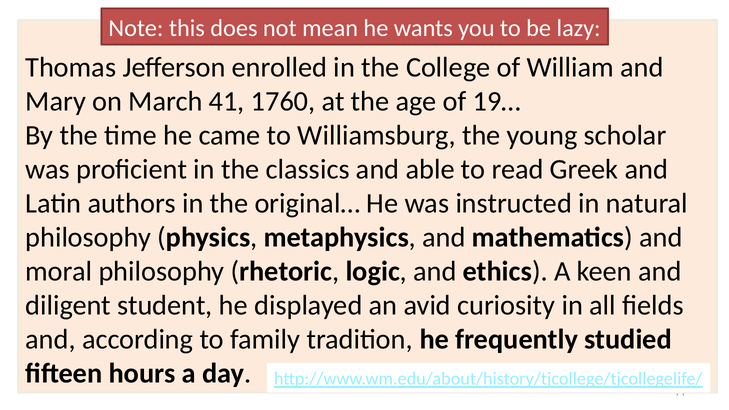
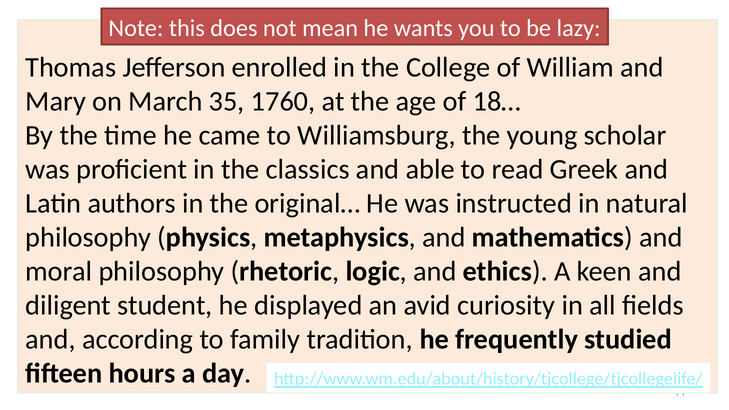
41: 41 -> 35
19…: 19… -> 18…
